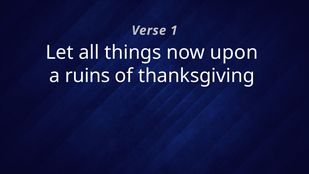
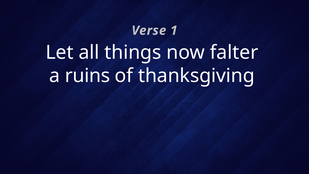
upon: upon -> falter
